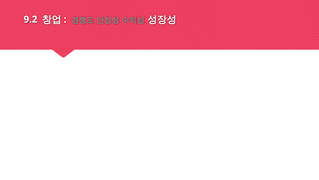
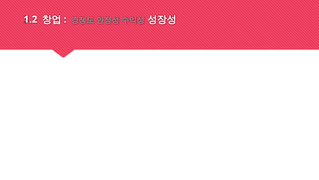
9.2: 9.2 -> 1.2
